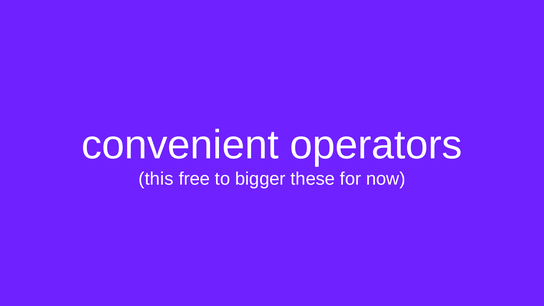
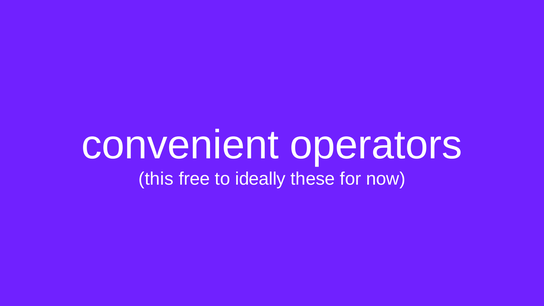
bigger: bigger -> ideally
